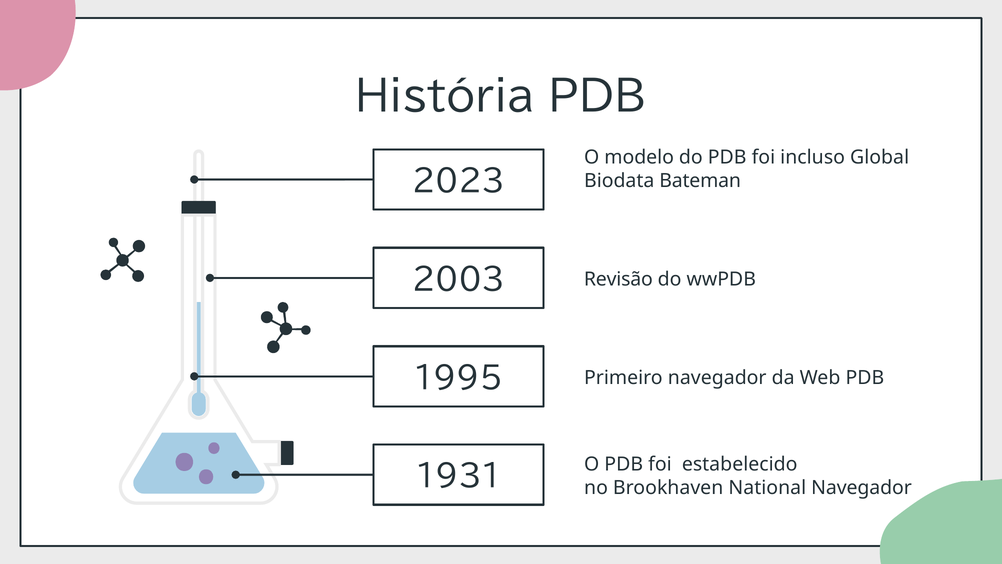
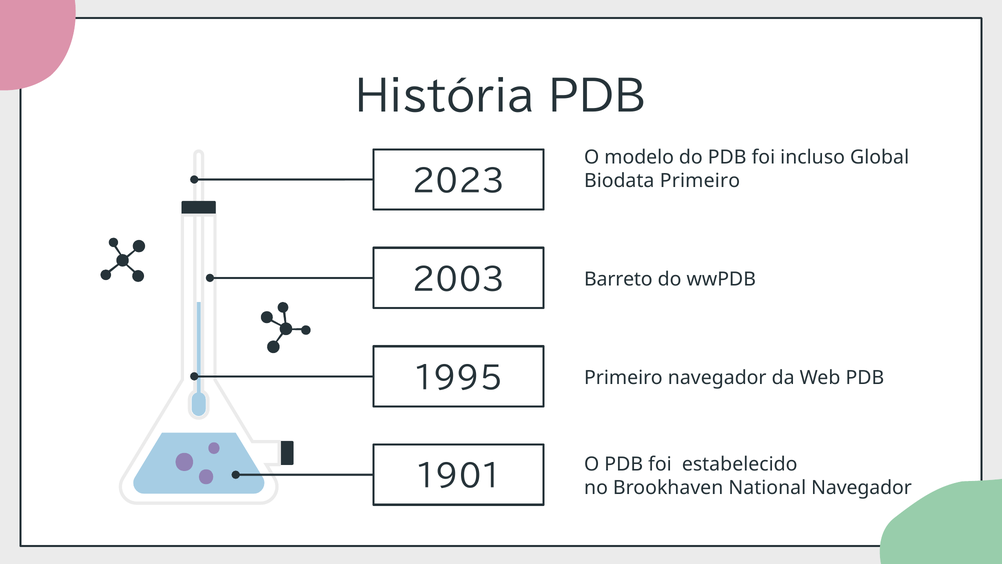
Biodata Bateman: Bateman -> Primeiro
Revisão: Revisão -> Barreto
1931: 1931 -> 1901
